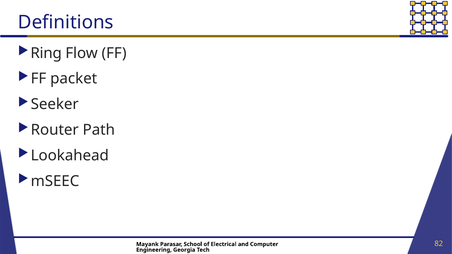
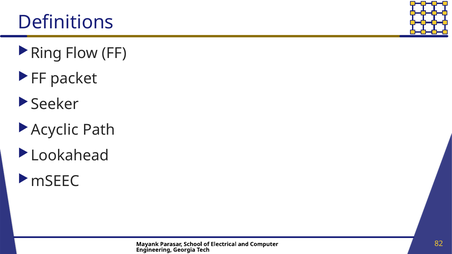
Router: Router -> Acyclic
